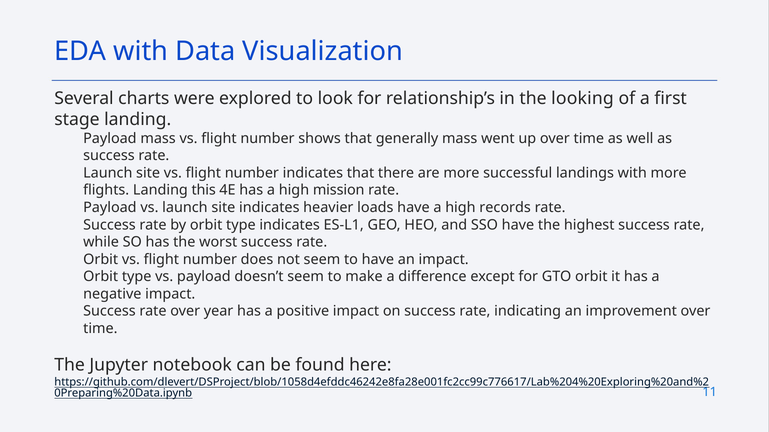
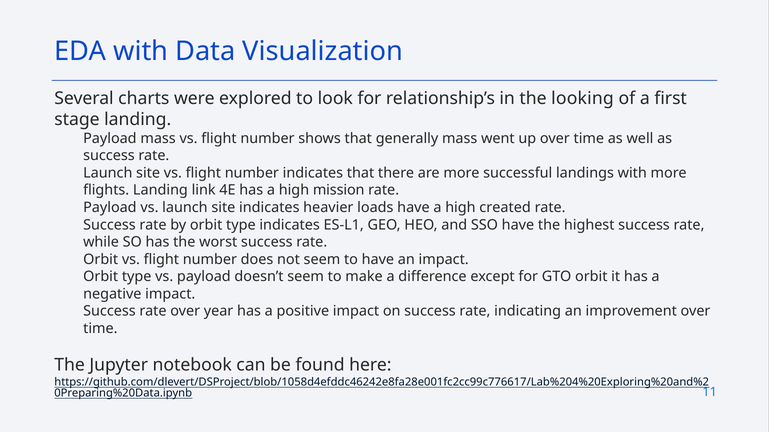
this: this -> link
records: records -> created
